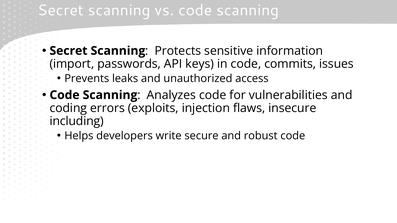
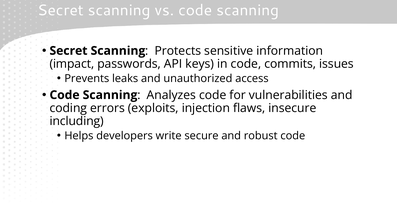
import: import -> impact
